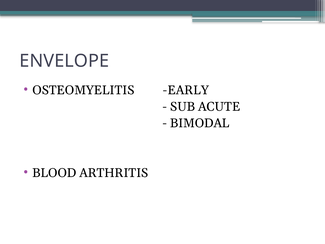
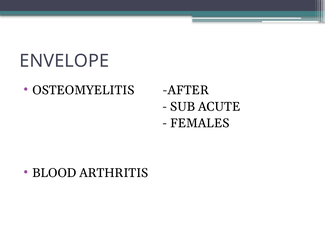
EARLY: EARLY -> AFTER
BIMODAL: BIMODAL -> FEMALES
